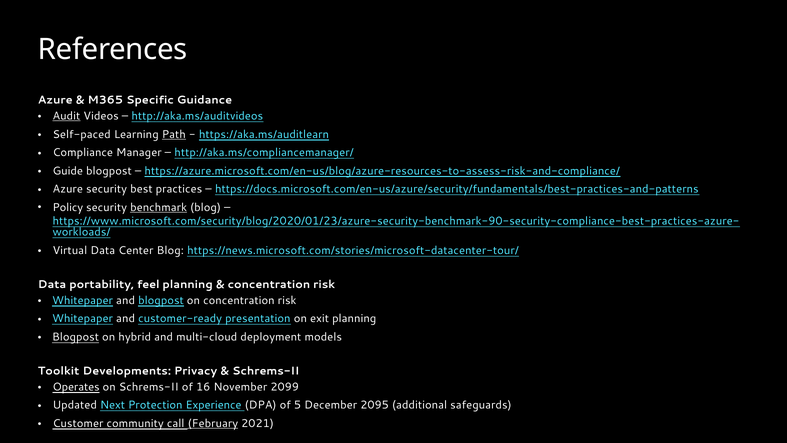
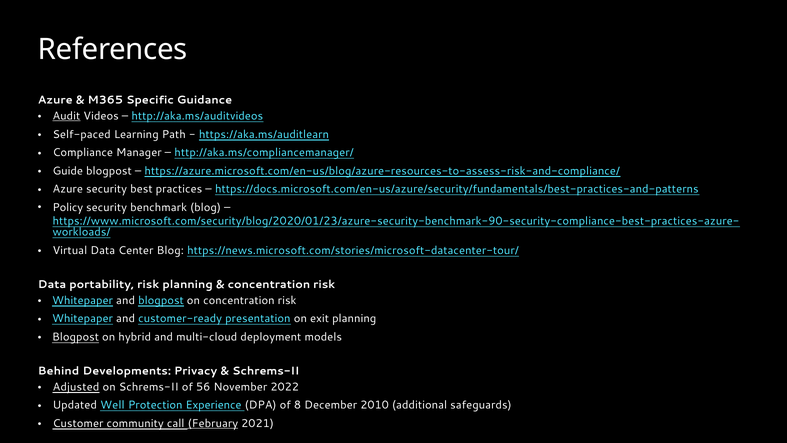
Path underline: present -> none
benchmark underline: present -> none
portability feel: feel -> risk
Toolkit: Toolkit -> Behind
Operates: Operates -> Adjusted
16: 16 -> 56
2099: 2099 -> 2022
Next: Next -> Well
5: 5 -> 8
2095: 2095 -> 2010
